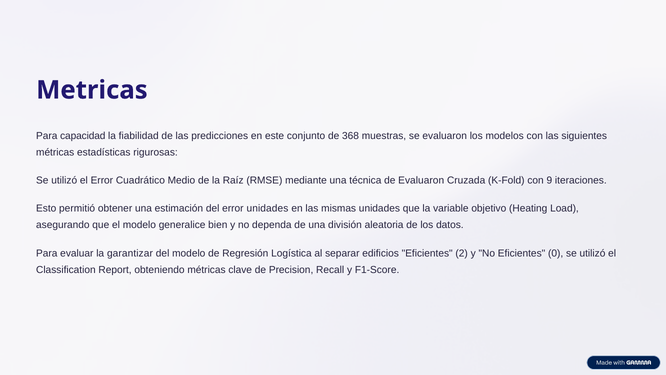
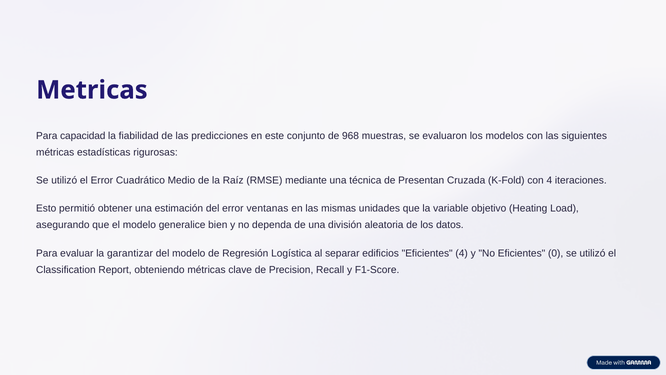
368: 368 -> 968
de Evaluaron: Evaluaron -> Presentan
con 9: 9 -> 4
error unidades: unidades -> ventanas
Eficientes 2: 2 -> 4
